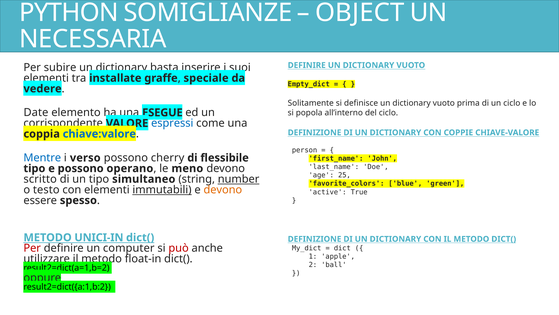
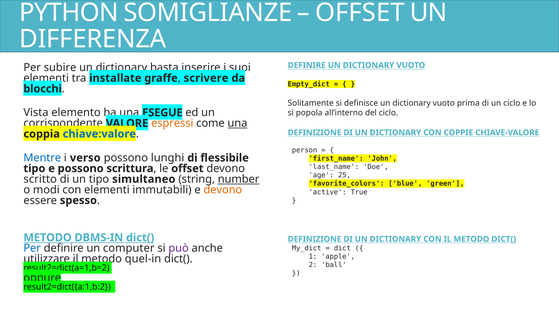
OBJECT at (360, 13): OBJECT -> OFFSET
NECESSARIA: NECESSARIA -> DIFFERENZA
speciale: speciale -> scrivere
vedere: vedere -> blocchi
Date: Date -> Vista
espressi colour: blue -> orange
una at (237, 123) underline: none -> present
cherry: cherry -> lunghi
operano: operano -> scrittura
le meno: meno -> offset
testo: testo -> modi
immutabili underline: present -> none
UNICI-IN: UNICI-IN -> DBMS-IN
Per at (32, 248) colour: red -> blue
può colour: red -> purple
float-in: float-in -> quel-in
